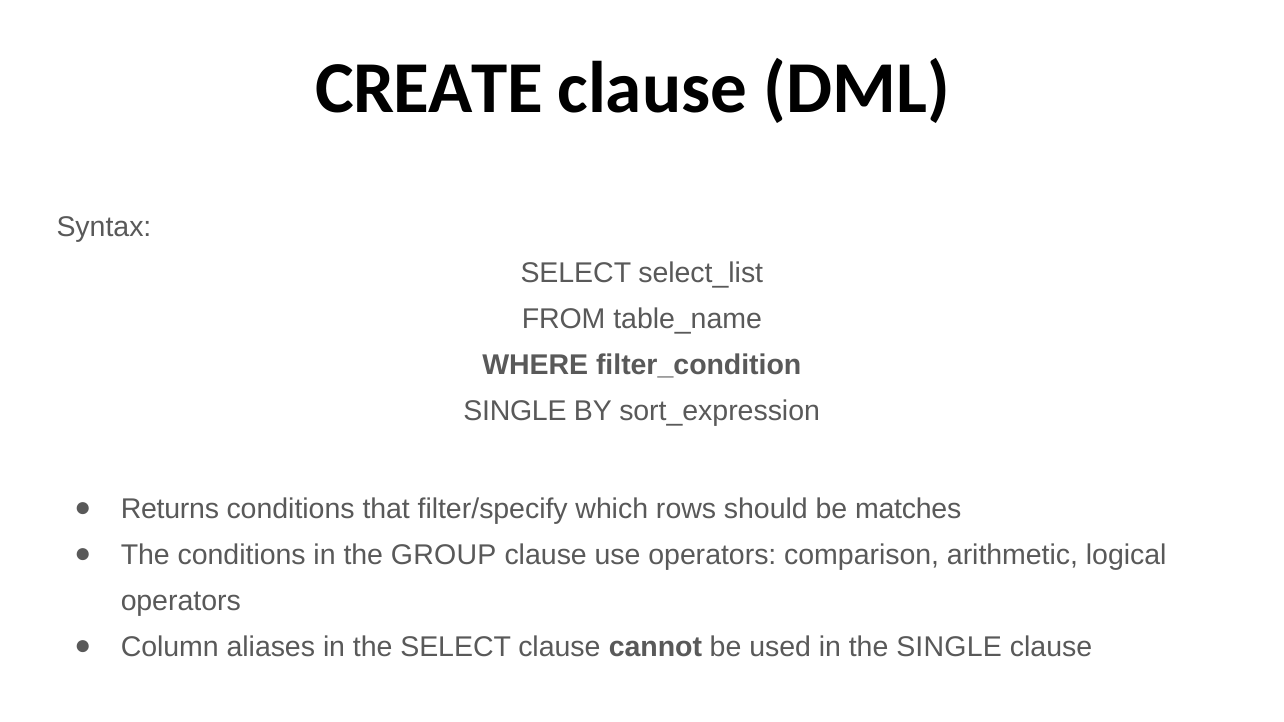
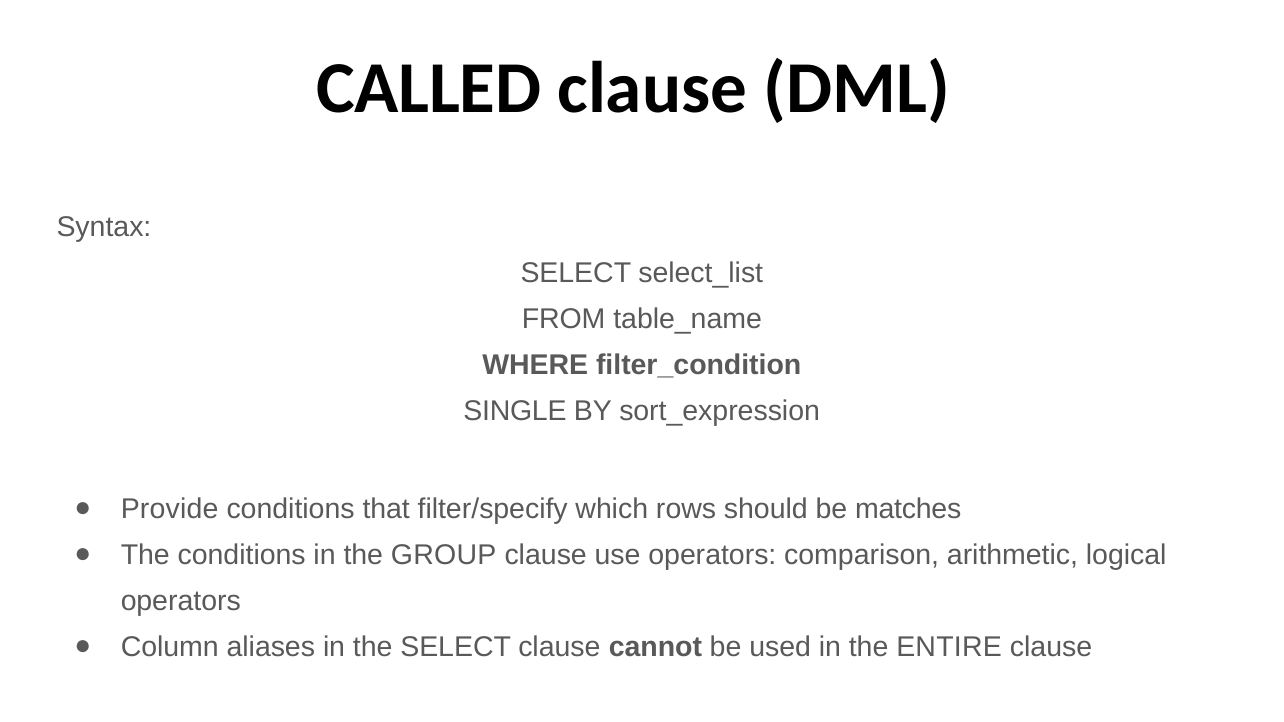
CREATE: CREATE -> CALLED
Returns: Returns -> Provide
the SINGLE: SINGLE -> ENTIRE
